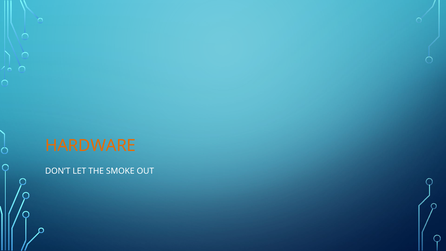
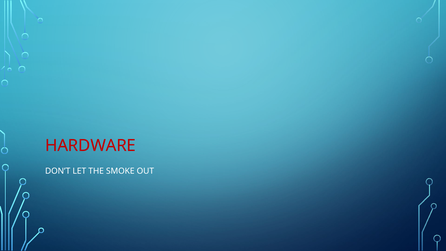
HARDWARE colour: orange -> red
